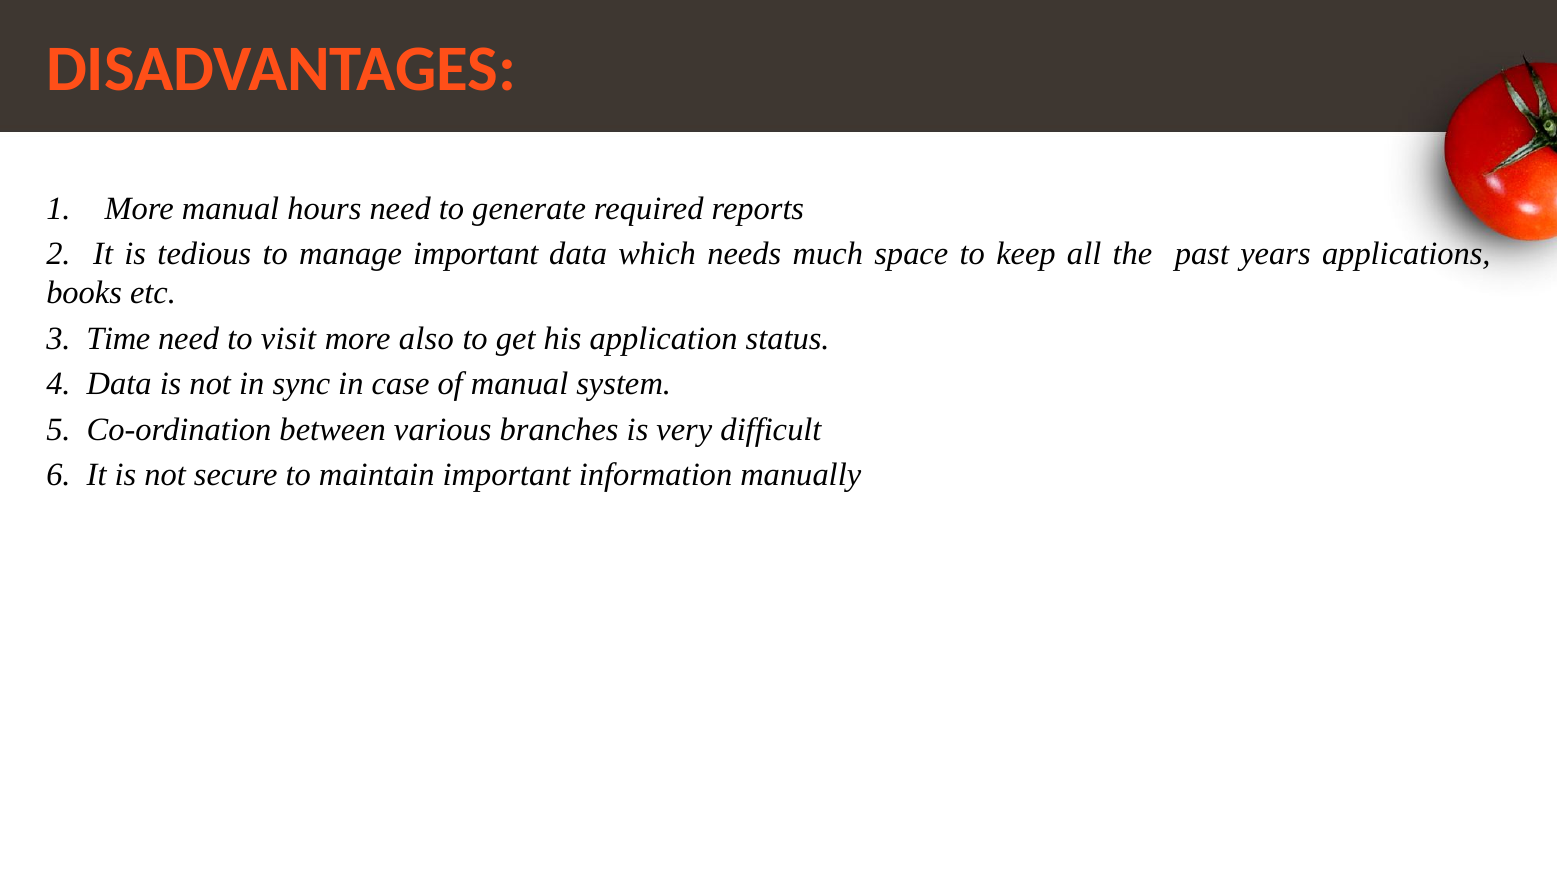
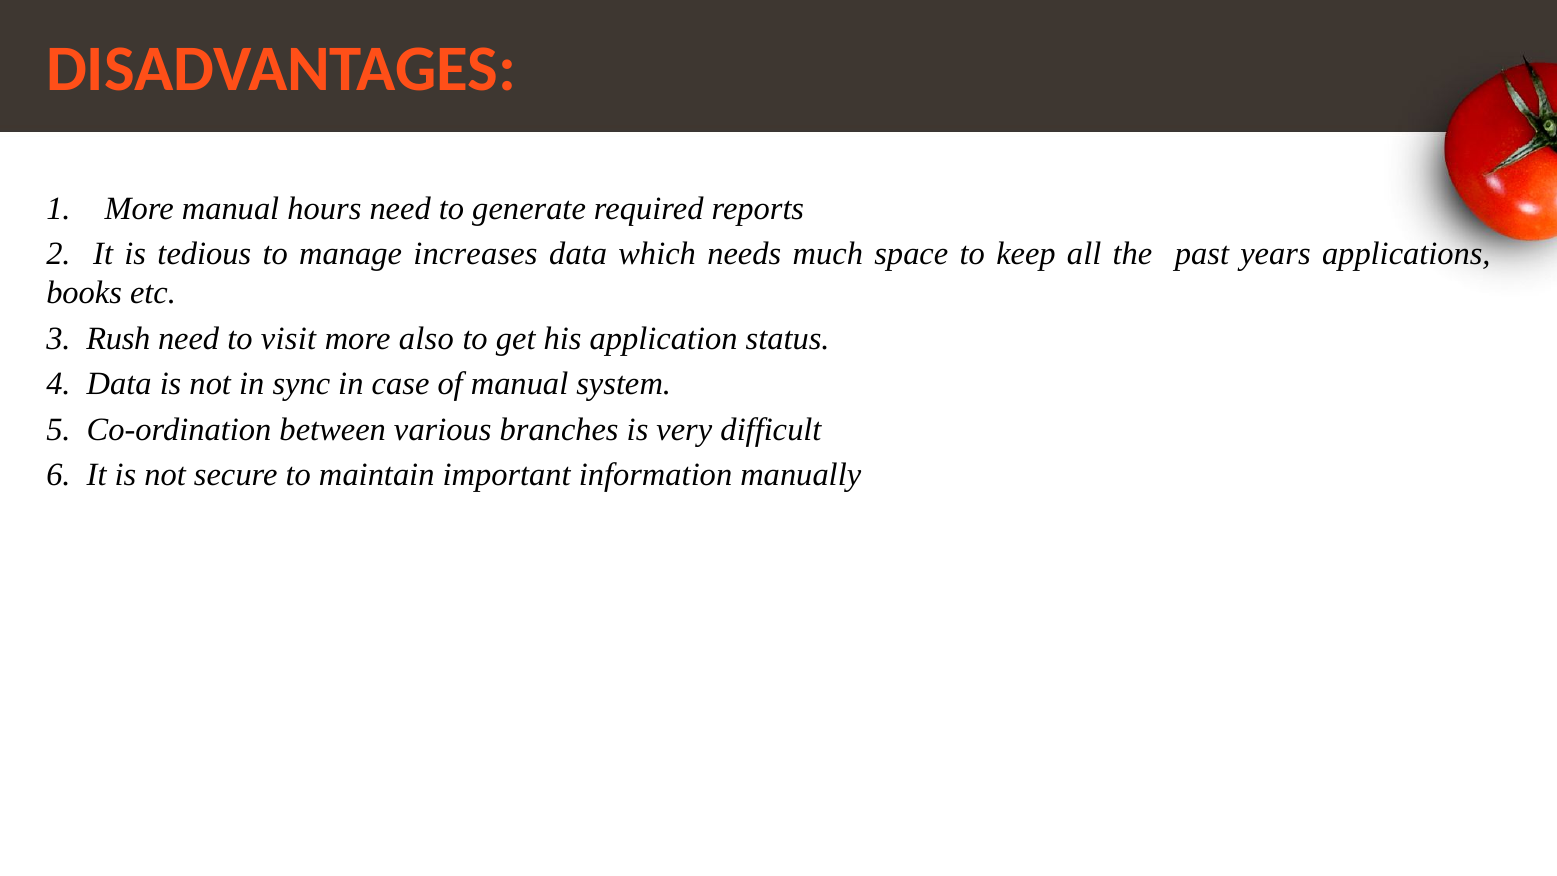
manage important: important -> increases
Time: Time -> Rush
